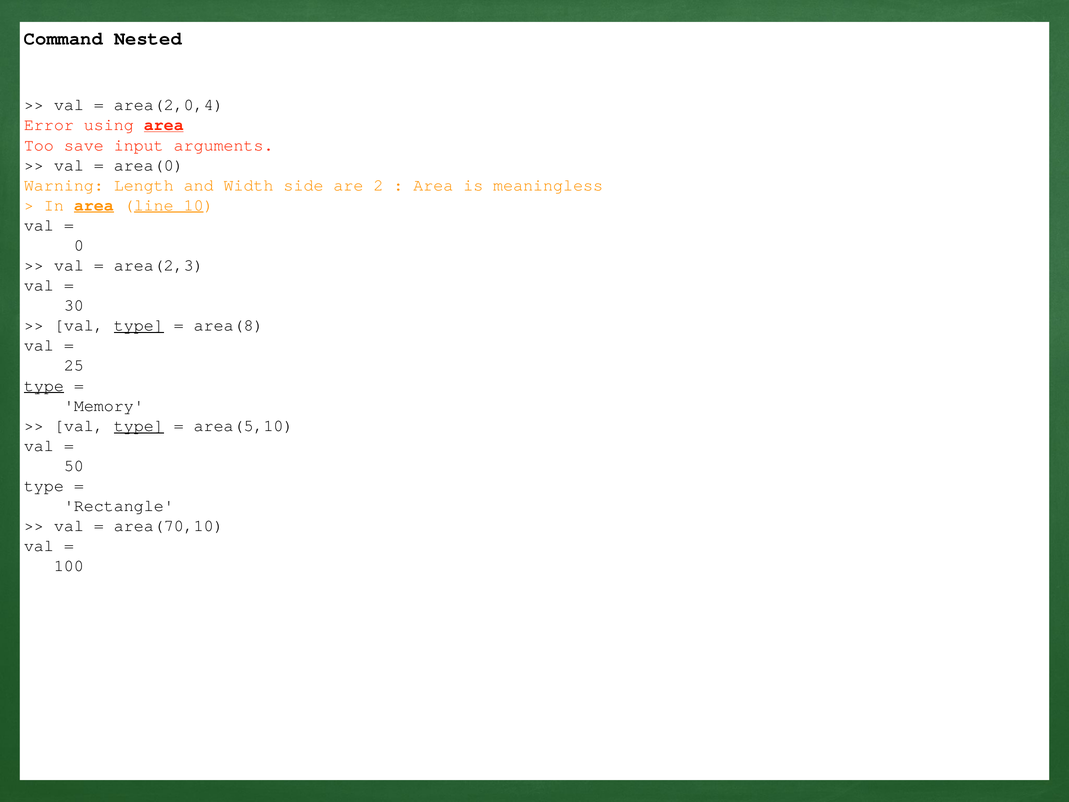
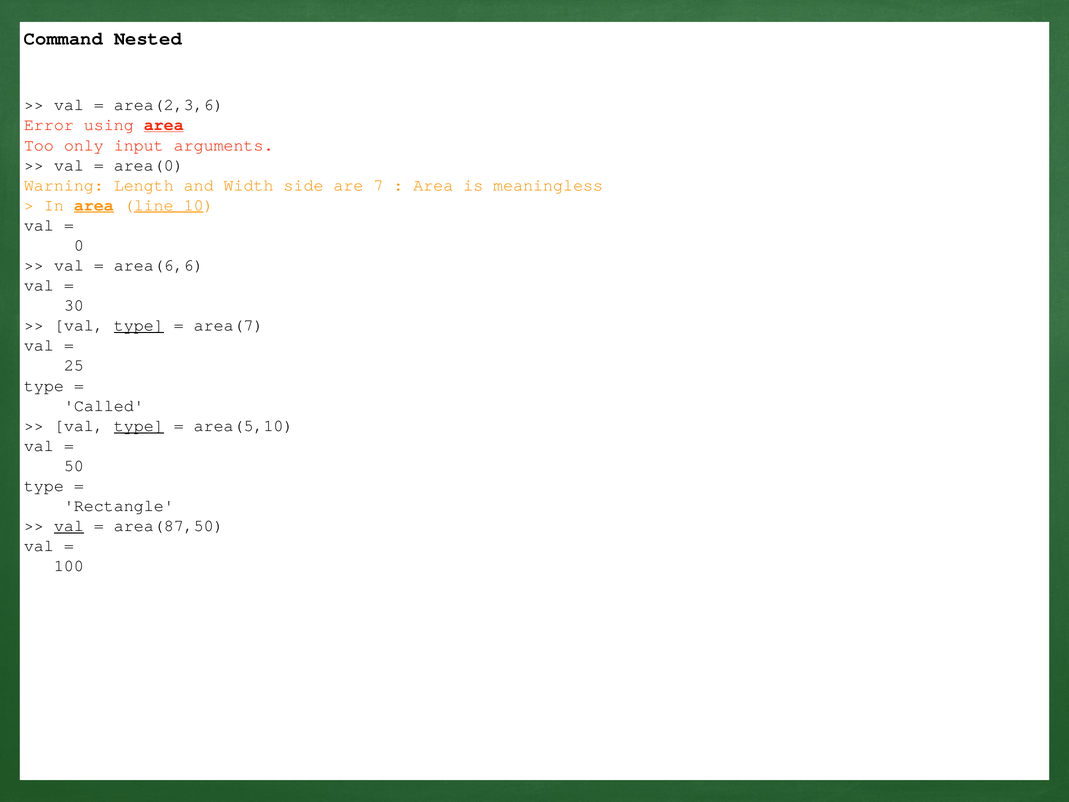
area(2,0,4: area(2,0,4 -> area(2,3,6
save: save -> only
2: 2 -> 7
area(2,3: area(2,3 -> area(6,6
area(8: area(8 -> area(7
type at (44, 385) underline: present -> none
Memory: Memory -> Called
val at (69, 526) underline: none -> present
area(70,10: area(70,10 -> area(87,50
